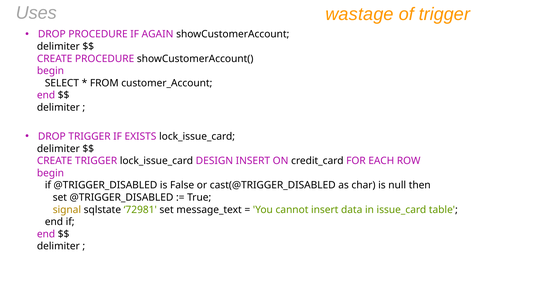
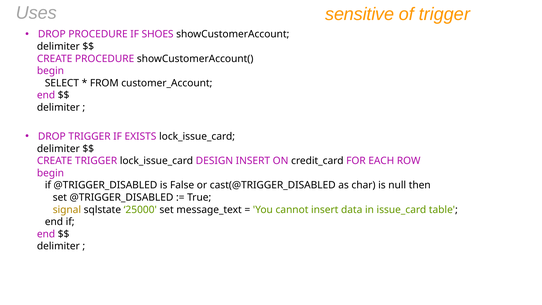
wastage: wastage -> sensitive
AGAIN: AGAIN -> SHOES
72981: 72981 -> 25000
